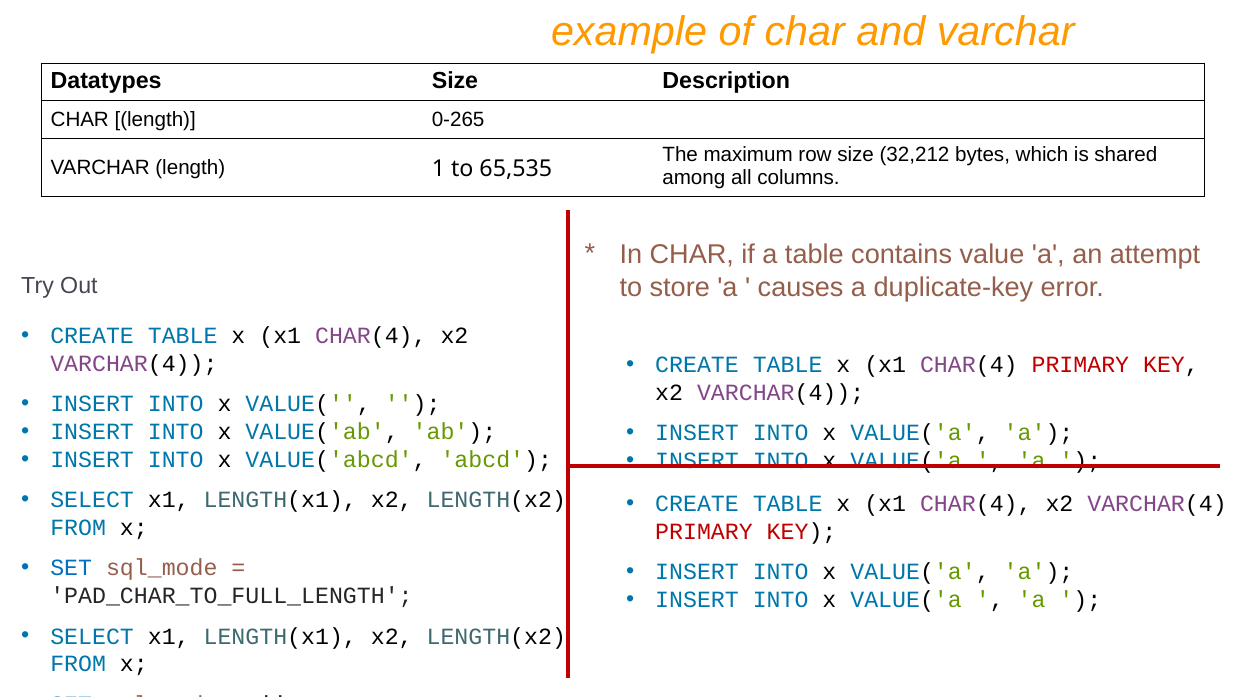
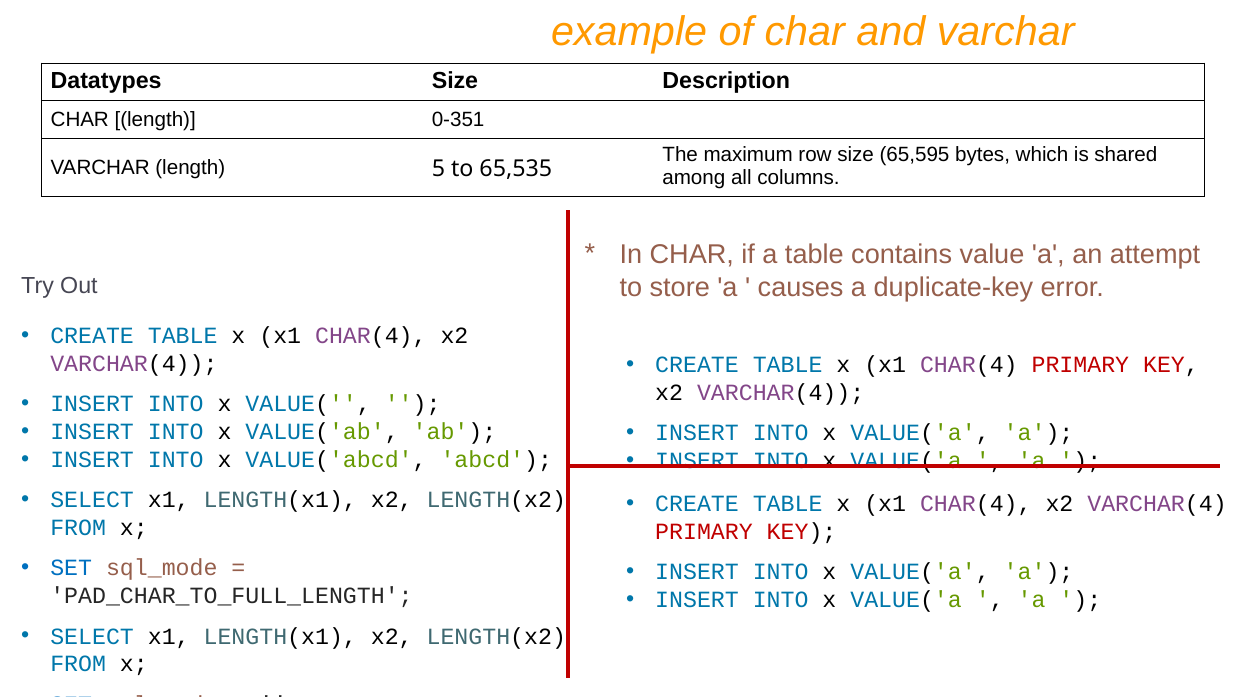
0-265: 0-265 -> 0-351
32,212: 32,212 -> 65,595
1: 1 -> 5
